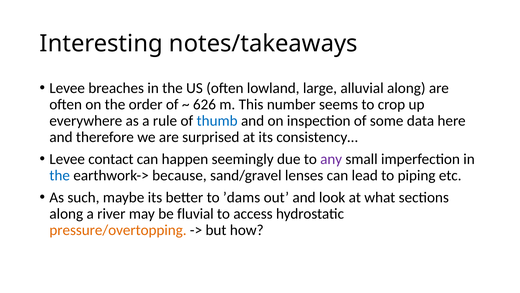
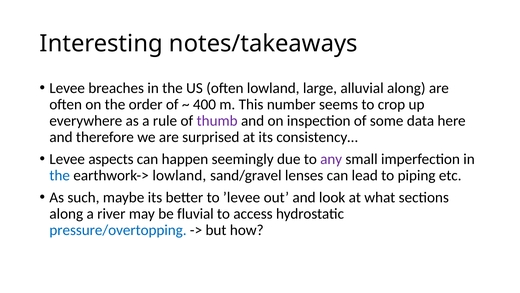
626: 626 -> 400
thumb colour: blue -> purple
contact: contact -> aspects
earthwork-> because: because -> lowland
’dams: ’dams -> ’levee
pressure/overtopping colour: orange -> blue
